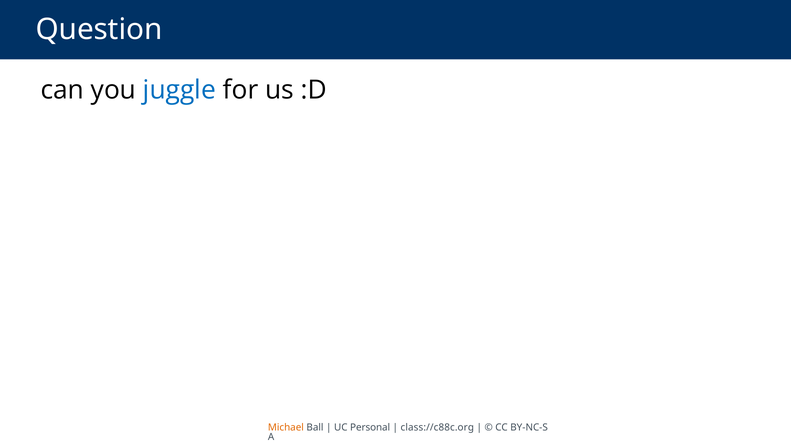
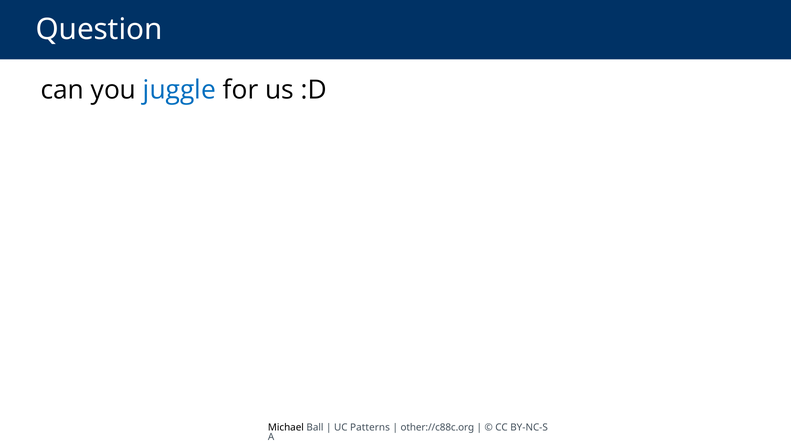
Michael colour: orange -> black
Personal: Personal -> Patterns
class://c88c.org: class://c88c.org -> other://c88c.org
